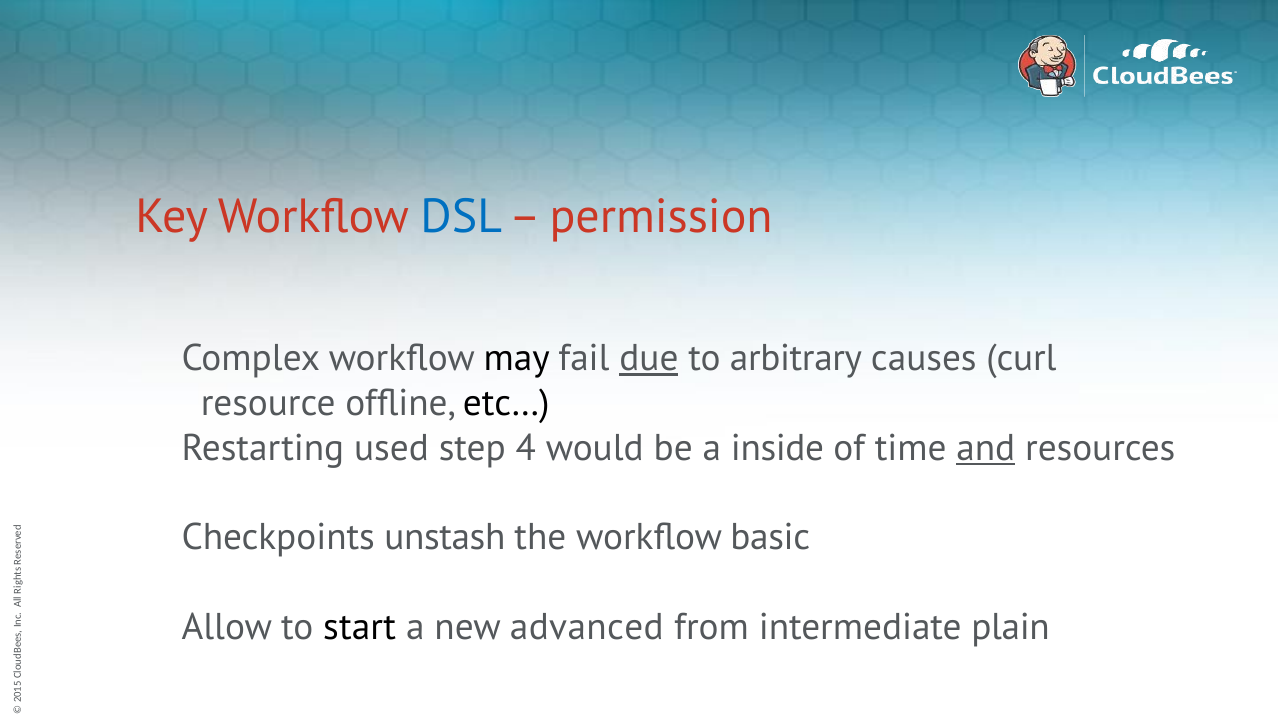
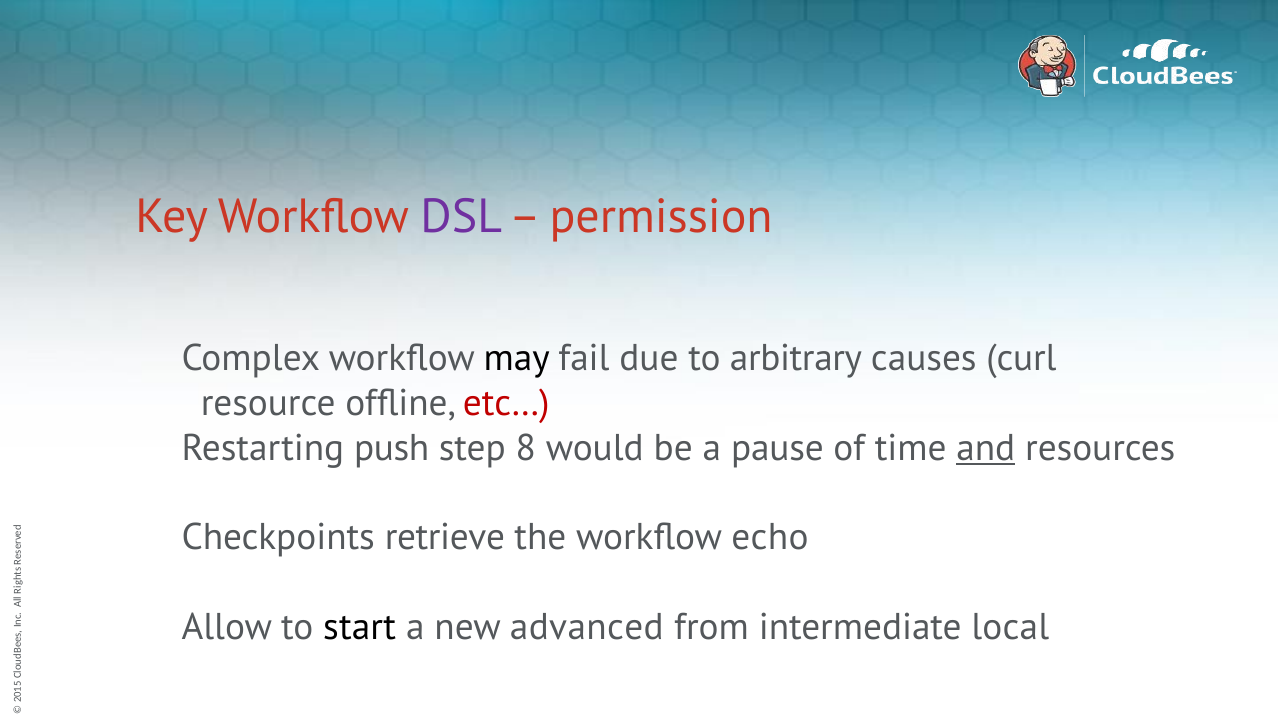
DSL colour: blue -> purple
due underline: present -> none
etc… colour: black -> red
used: used -> push
4: 4 -> 8
inside: inside -> pause
unstash: unstash -> retrieve
basic: basic -> echo
plain: plain -> local
